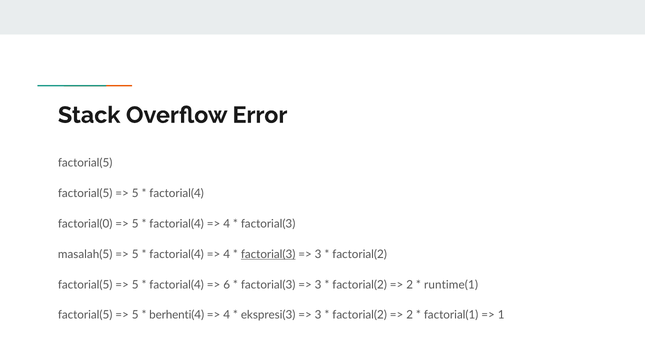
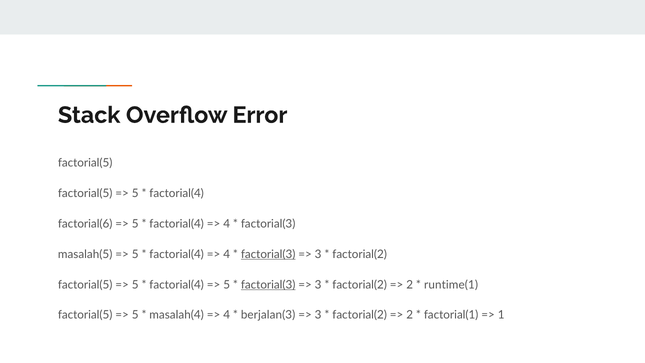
factorial(0: factorial(0 -> factorial(6
6 at (227, 285): 6 -> 5
factorial(3 at (268, 285) underline: none -> present
berhenti(4: berhenti(4 -> masalah(4
ekspresi(3: ekspresi(3 -> berjalan(3
